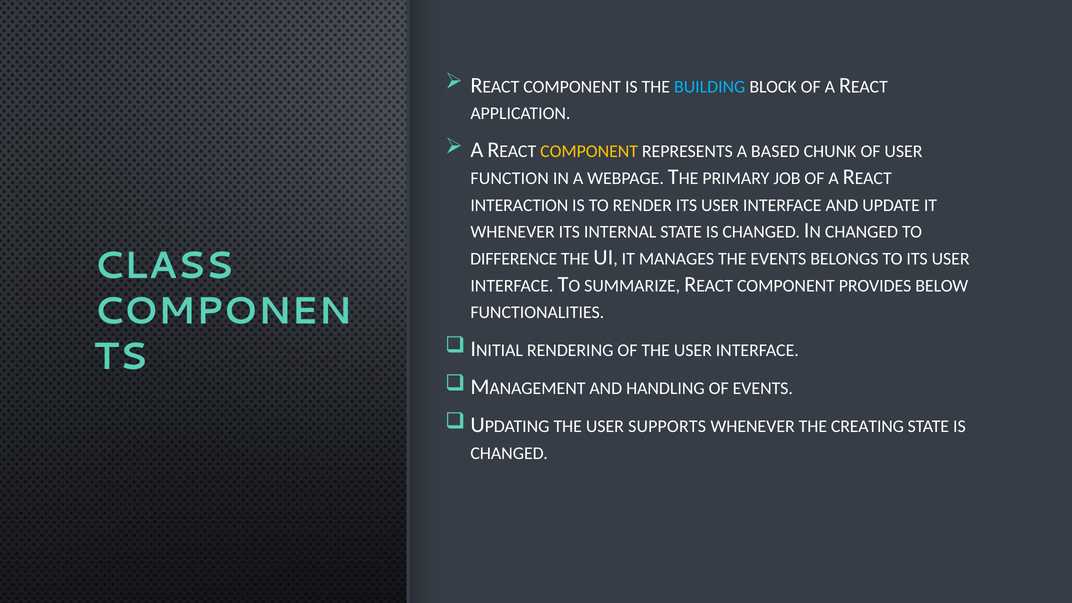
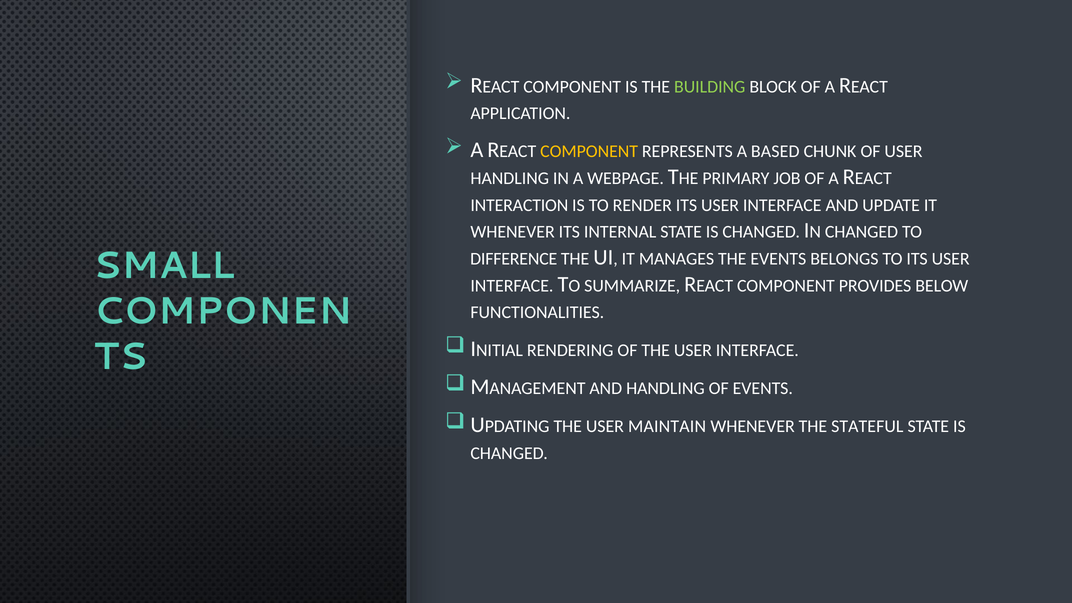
BUILDING colour: light blue -> light green
FUNCTION at (510, 178): FUNCTION -> HANDLING
CLASS: CLASS -> SMALL
SUPPORTS: SUPPORTS -> MAINTAIN
CREATING: CREATING -> STATEFUL
